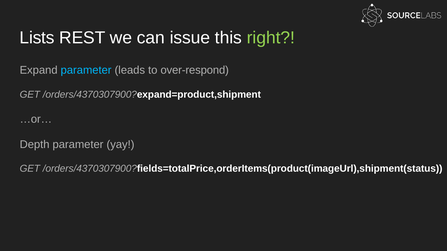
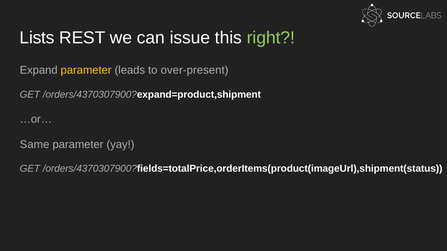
parameter at (86, 70) colour: light blue -> yellow
over-respond: over-respond -> over-present
Depth: Depth -> Same
